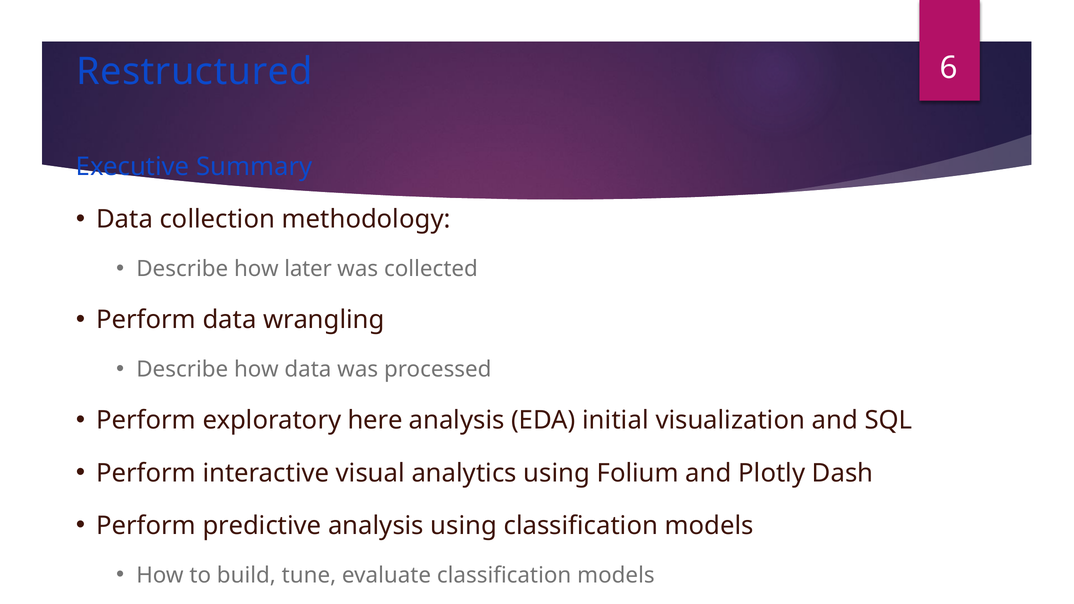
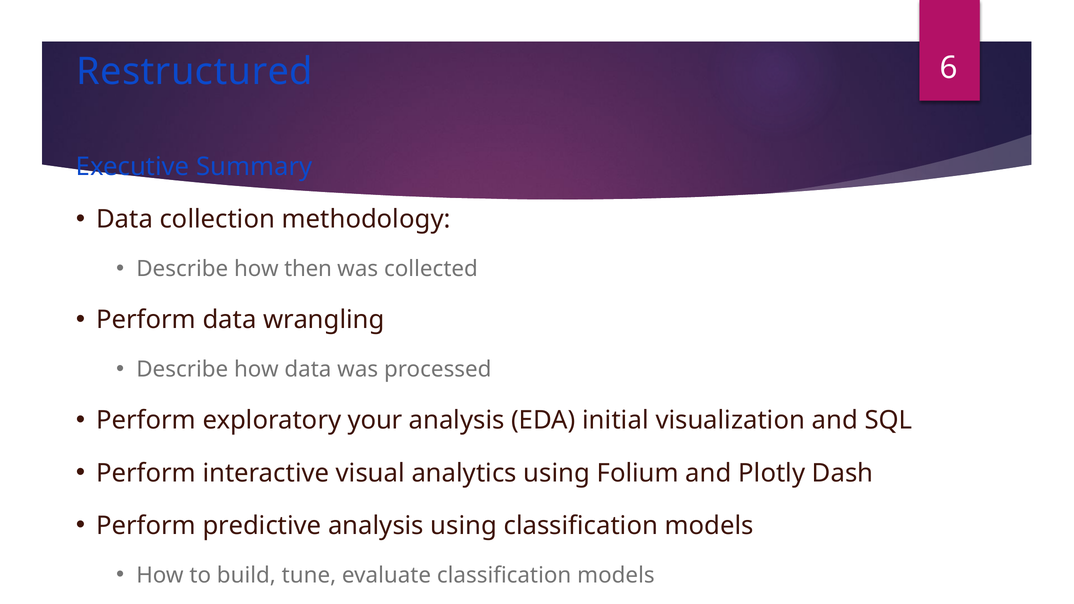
later: later -> then
here: here -> your
